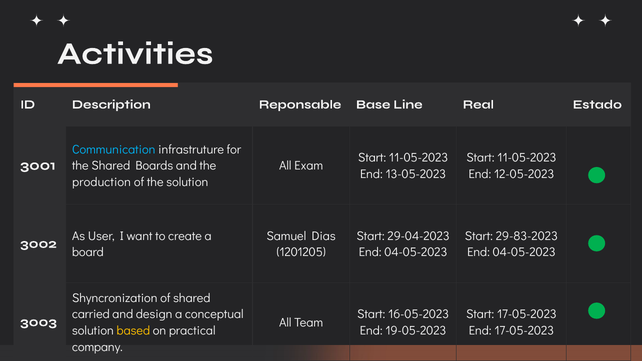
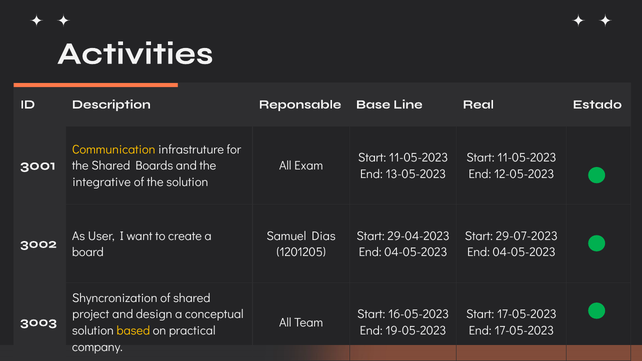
Communication colour: light blue -> yellow
production: production -> integrative
29-83-2023: 29-83-2023 -> 29-07-2023
carried: carried -> project
